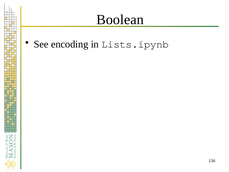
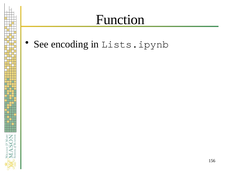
Boolean: Boolean -> Function
